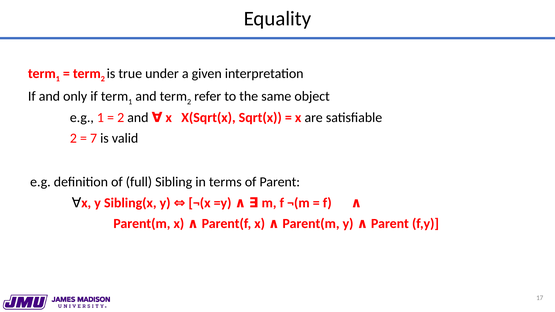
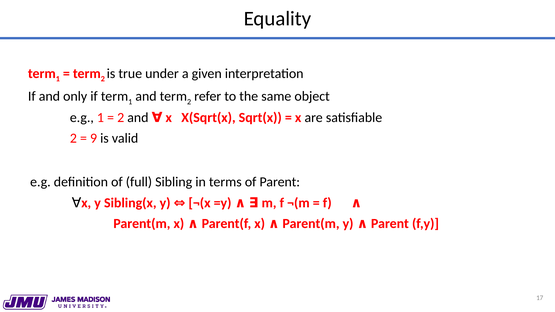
7: 7 -> 9
